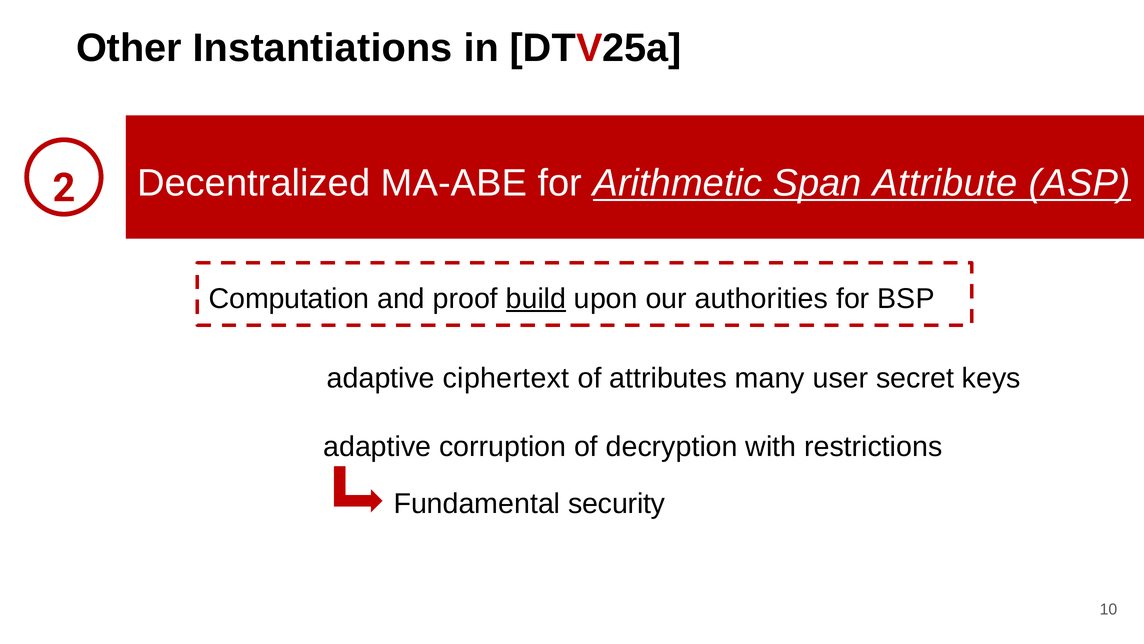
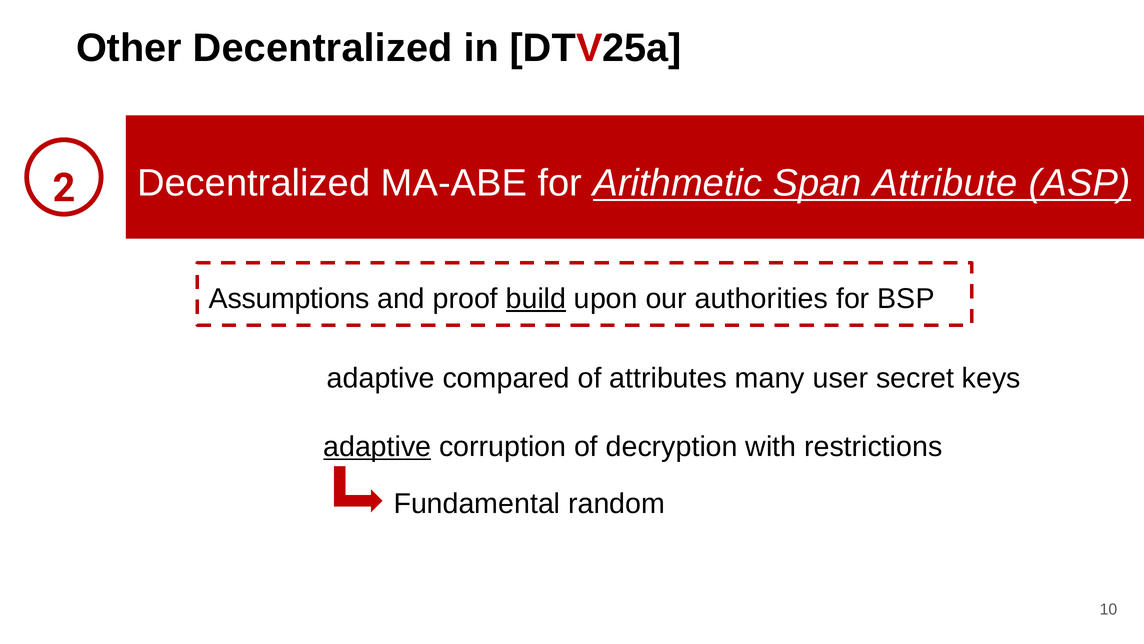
Other Instantiations: Instantiations -> Decentralized
Computation: Computation -> Assumptions
ciphertext: ciphertext -> compared
adaptive at (377, 447) underline: none -> present
security: security -> random
